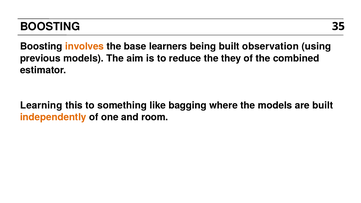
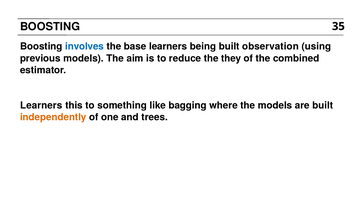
involves colour: orange -> blue
Learning at (41, 105): Learning -> Learners
room: room -> trees
